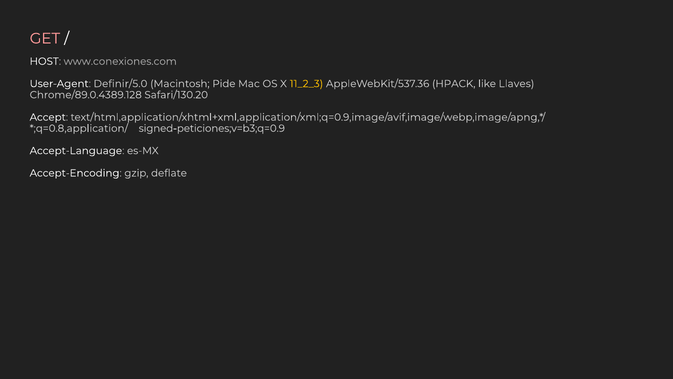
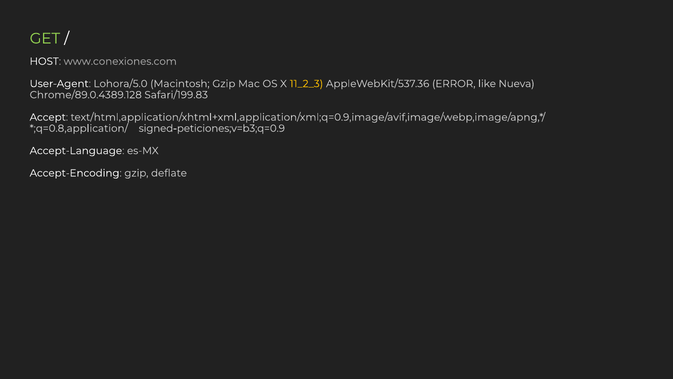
GET colour: pink -> light green
Definir/5.0: Definir/5.0 -> Lohora/5.0
Macintosh Pide: Pide -> Gzip
HPACK: HPACK -> ERROR
Llaves: Llaves -> Nueva
Safari/130.20: Safari/130.20 -> Safari/199.83
